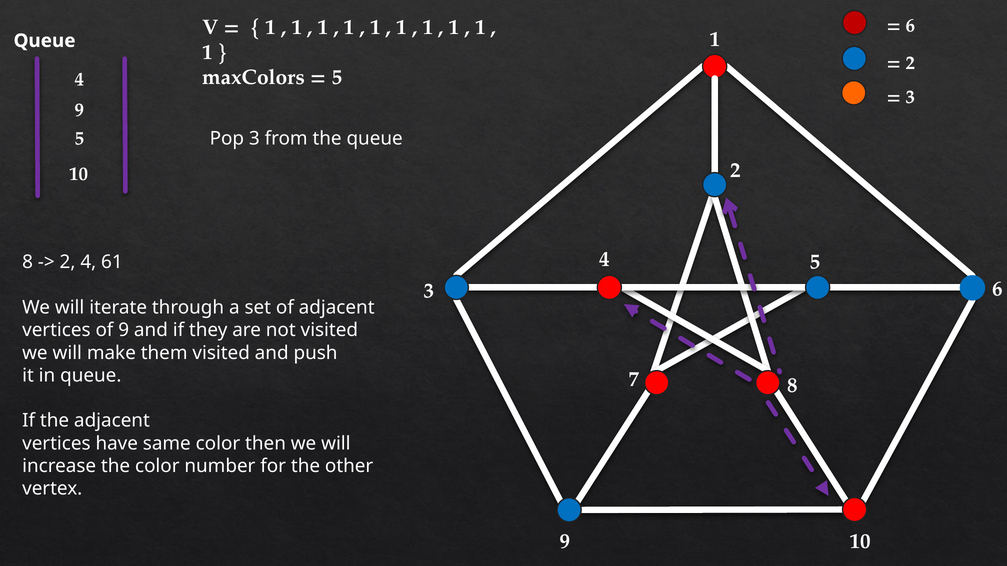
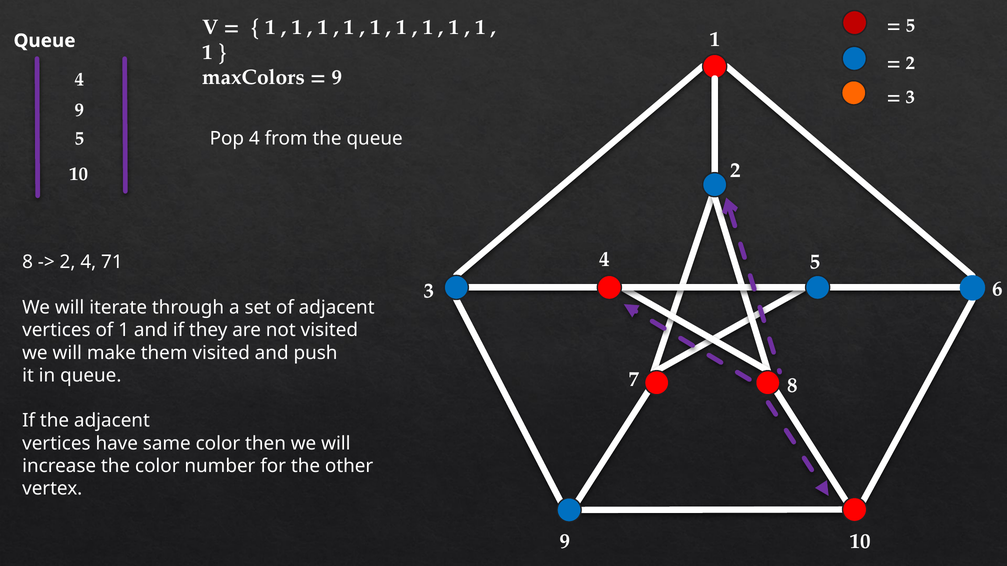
6 at (911, 26): 6 -> 5
5 at (337, 77): 5 -> 9
Pop 3: 3 -> 4
61: 61 -> 71
of 9: 9 -> 1
